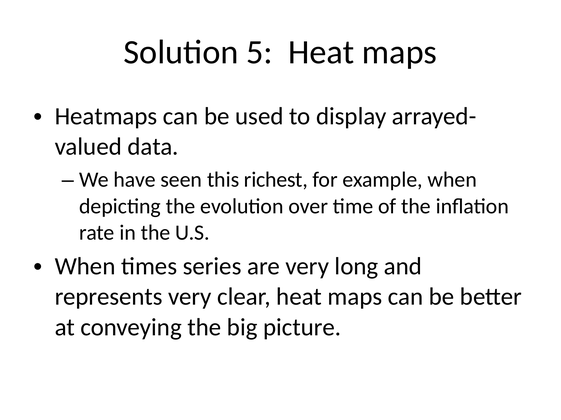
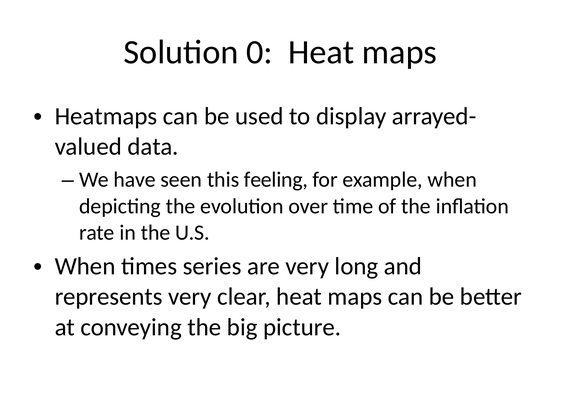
5: 5 -> 0
richest: richest -> feeling
